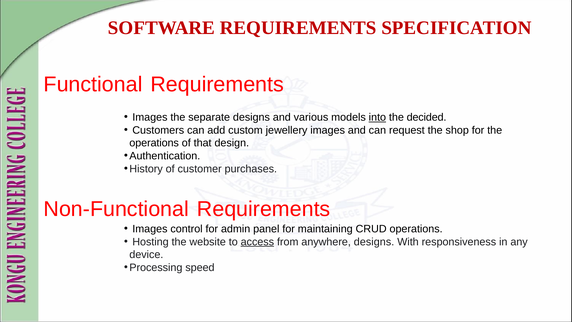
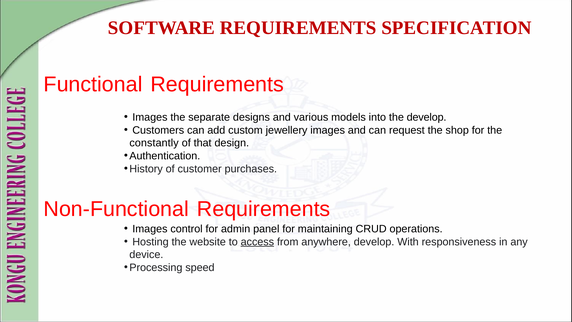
into underline: present -> none
the decided: decided -> develop
operations at (154, 143): operations -> constantly
anywhere designs: designs -> develop
